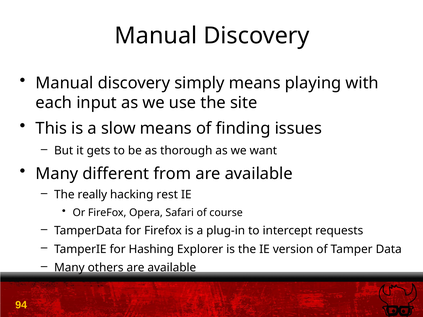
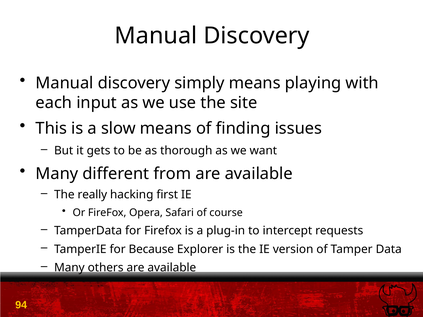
rest: rest -> first
Hashing: Hashing -> Because
